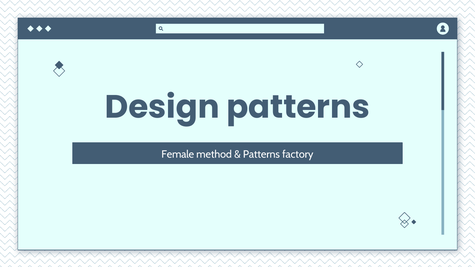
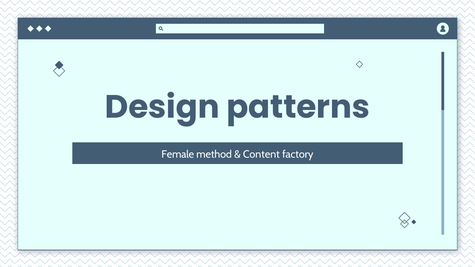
Patterns at (261, 155): Patterns -> Content
